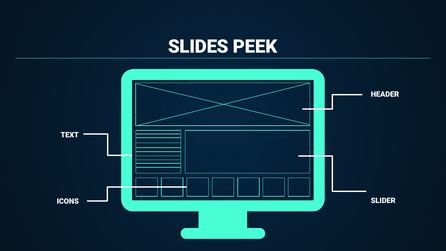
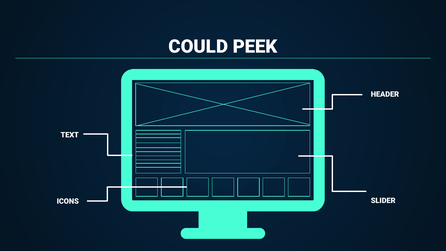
SLIDES: SLIDES -> COULD
